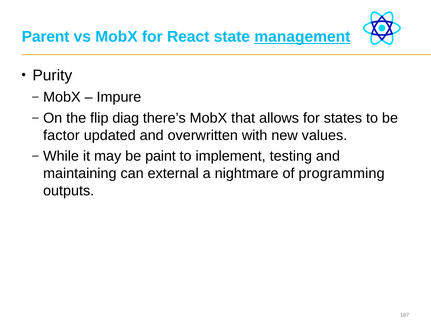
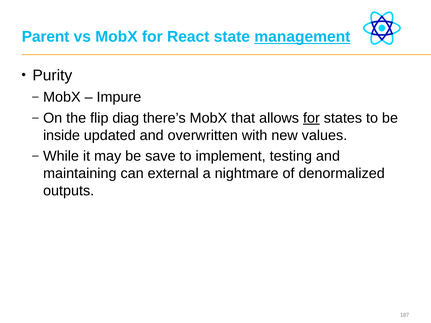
for at (311, 118) underline: none -> present
factor: factor -> inside
paint: paint -> save
programming: programming -> denormalized
